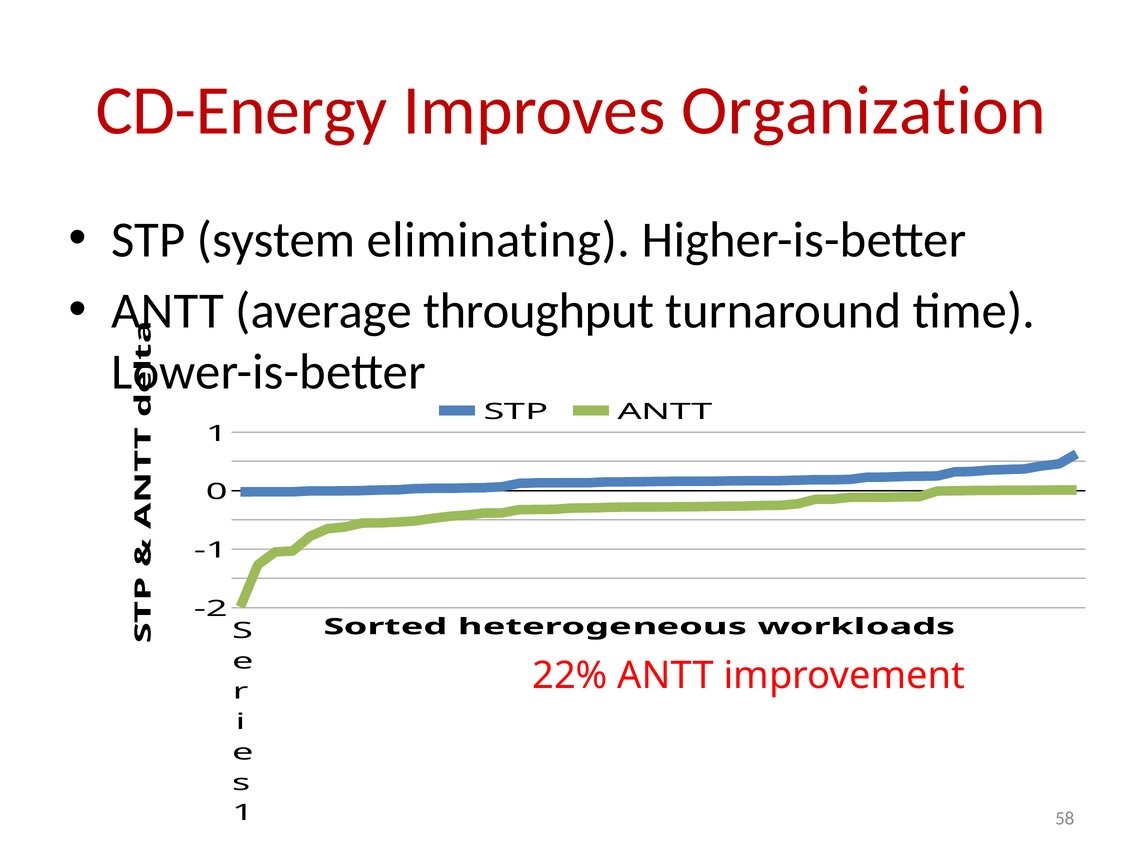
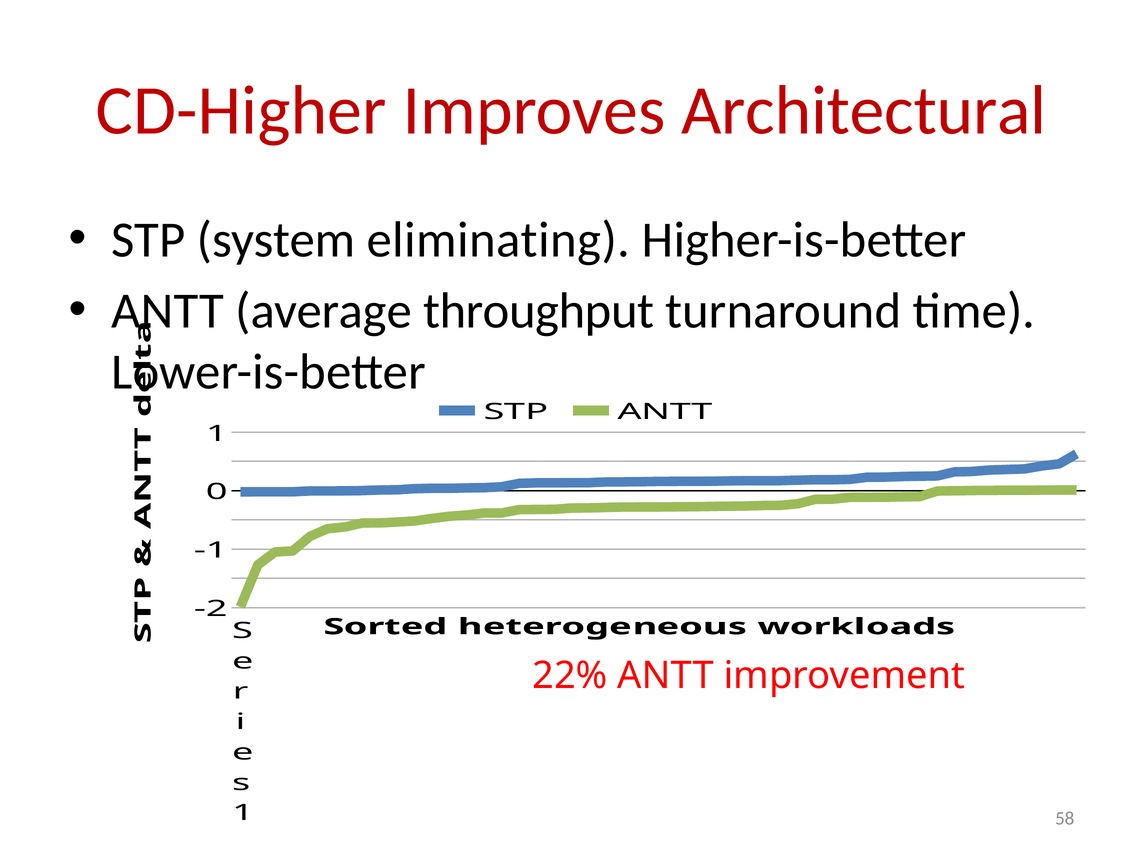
CD-Energy: CD-Energy -> CD-Higher
Organization: Organization -> Architectural
